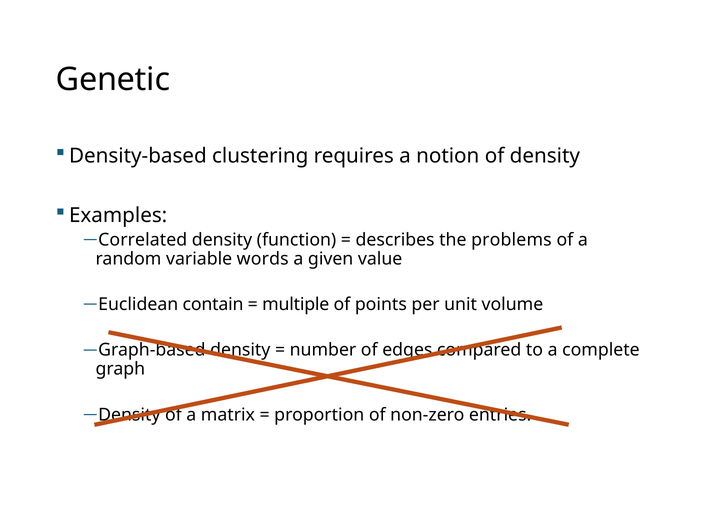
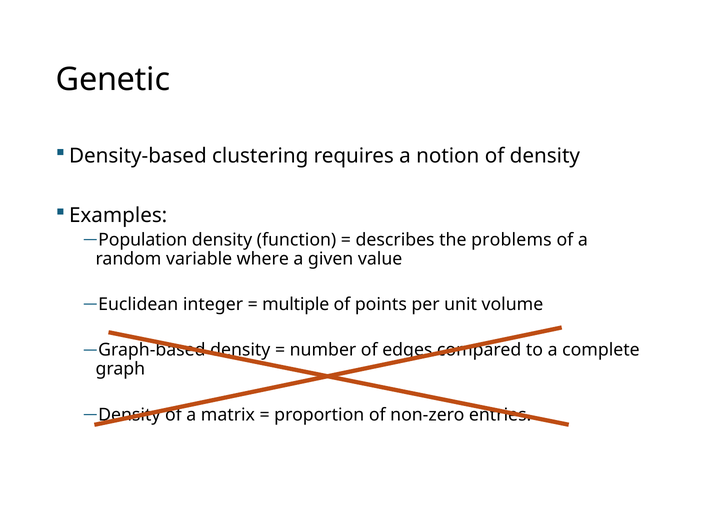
Correlated: Correlated -> Population
words: words -> where
contain: contain -> integer
